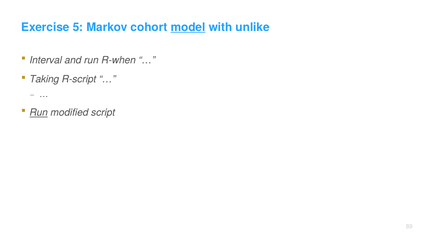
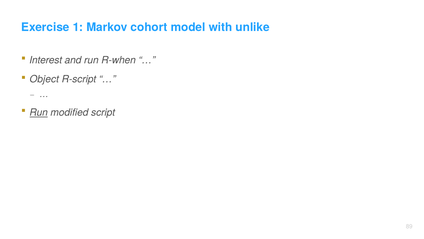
5: 5 -> 1
model underline: present -> none
Interval: Interval -> Interest
Taking: Taking -> Object
